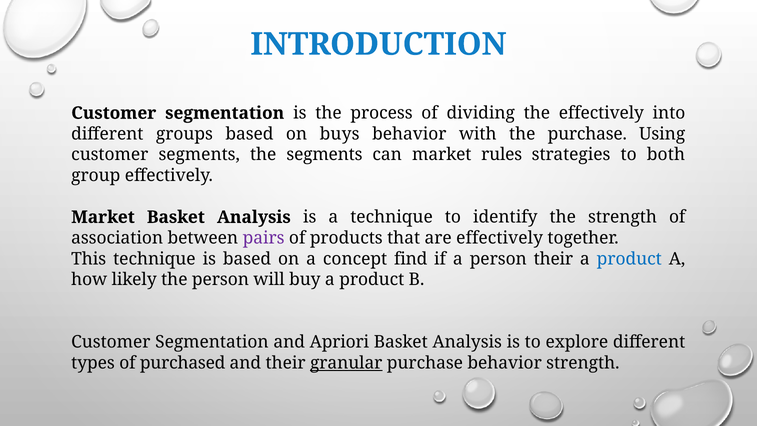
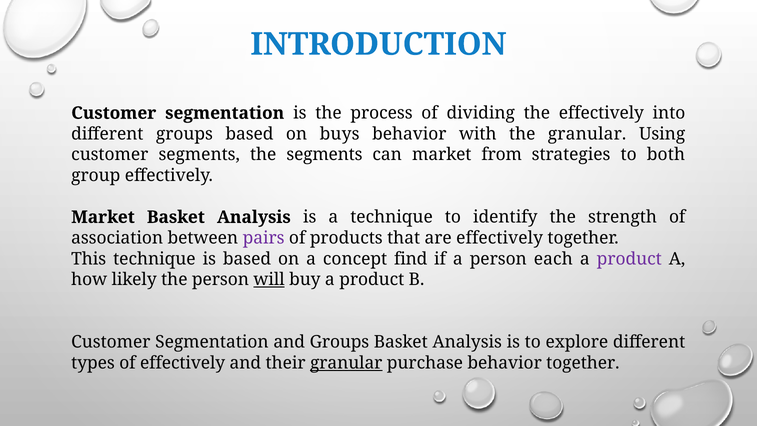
the purchase: purchase -> granular
rules: rules -> from
person their: their -> each
product at (629, 259) colour: blue -> purple
will underline: none -> present
and Apriori: Apriori -> Groups
of purchased: purchased -> effectively
behavior strength: strength -> together
